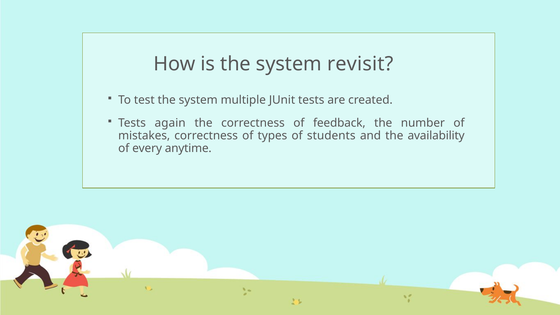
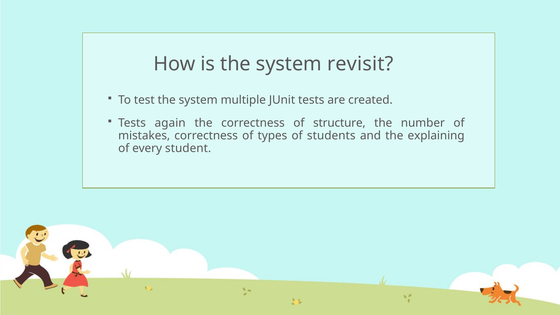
feedback: feedback -> structure
availability: availability -> explaining
anytime: anytime -> student
